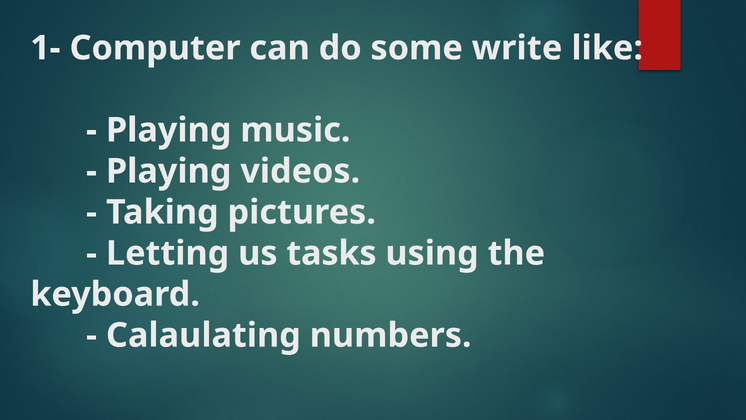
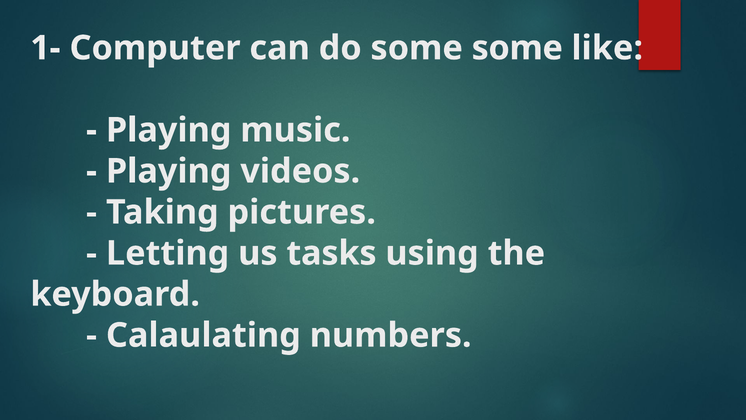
some write: write -> some
